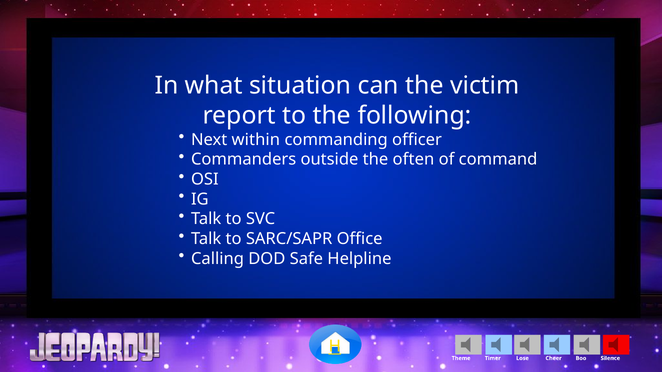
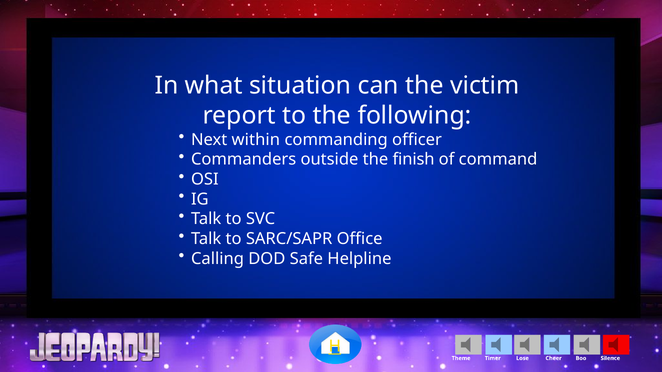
often: often -> finish
